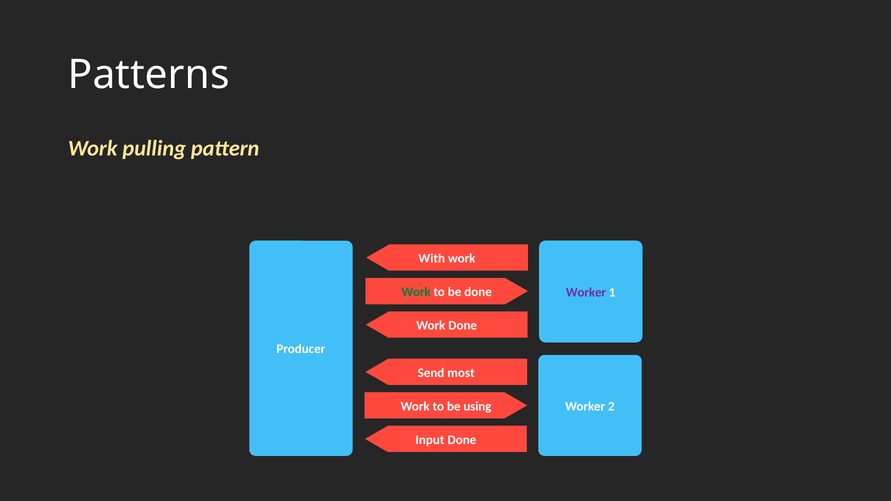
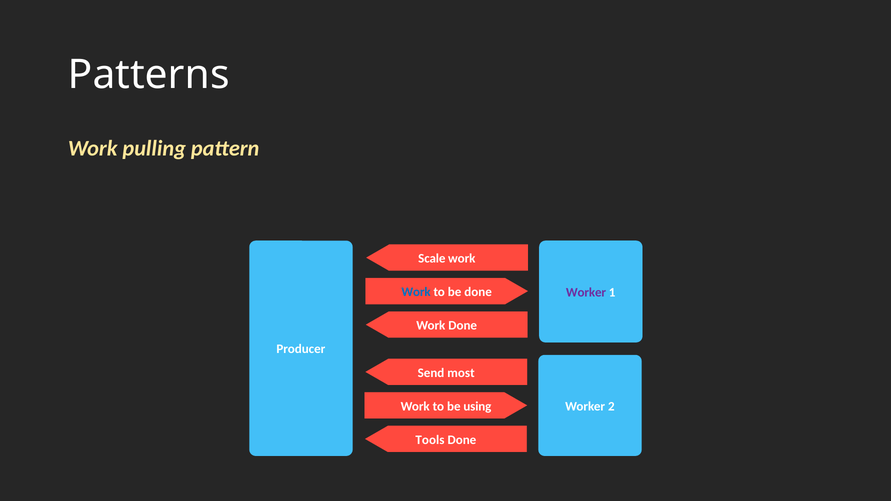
With: With -> Scale
Work at (416, 292) colour: green -> blue
Input: Input -> Tools
